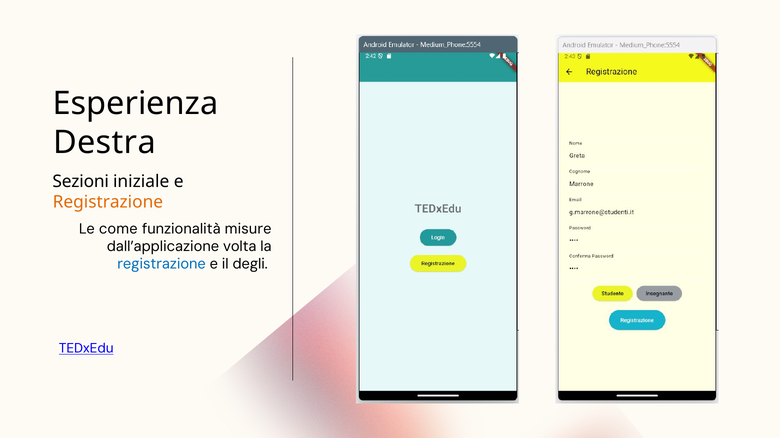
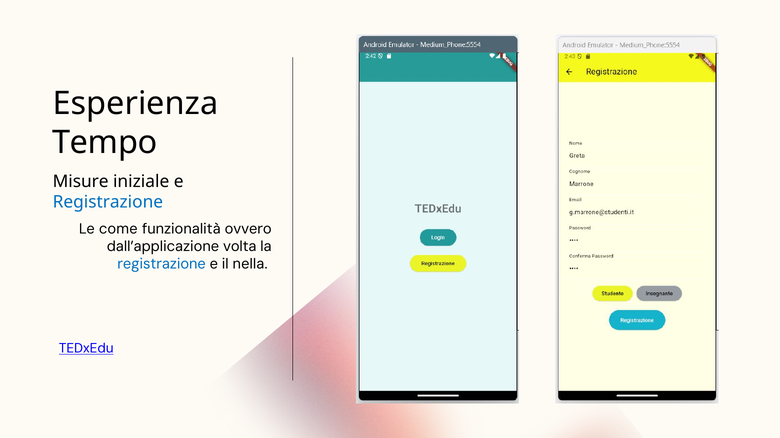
Destra: Destra -> Tempo
Sezioni: Sezioni -> Misure
Registrazione at (108, 203) colour: orange -> blue
misure: misure -> ovvero
degli: degli -> nella
